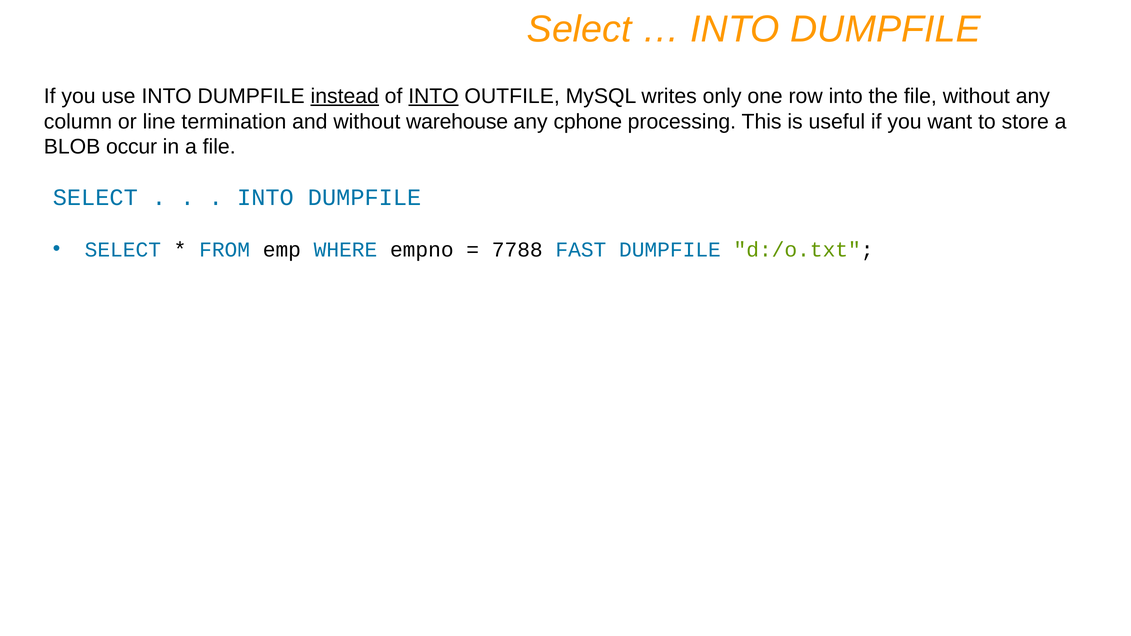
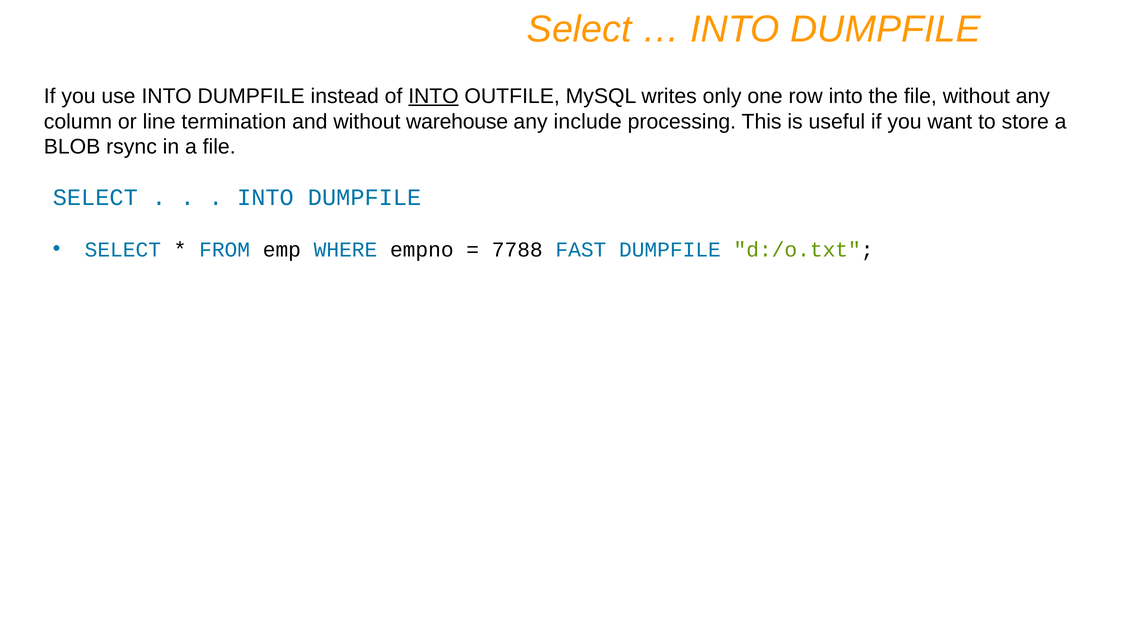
instead underline: present -> none
cphone: cphone -> include
occur: occur -> rsync
